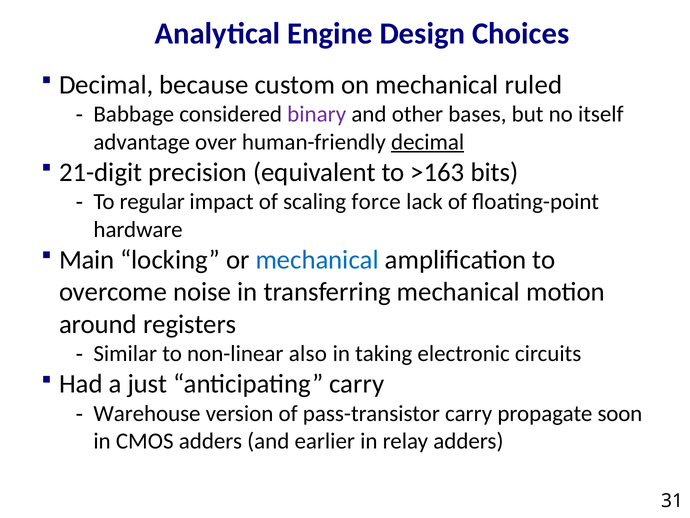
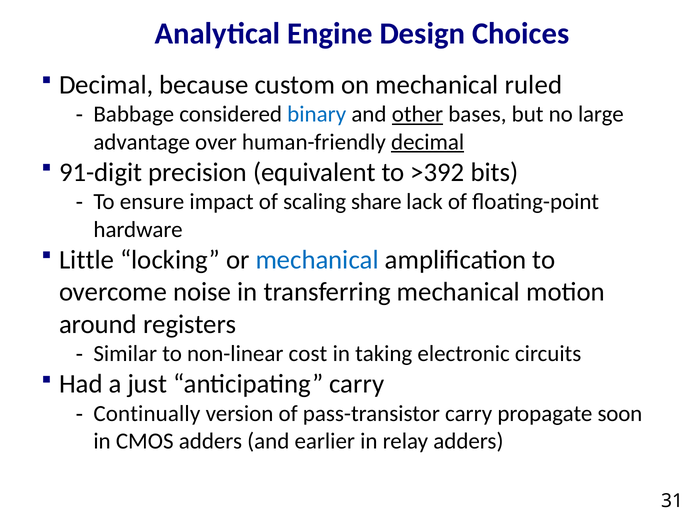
binary colour: purple -> blue
other underline: none -> present
itself: itself -> large
21-digit: 21-digit -> 91-digit
>163: >163 -> >392
regular: regular -> ensure
force: force -> share
Main: Main -> Little
also: also -> cost
Warehouse: Warehouse -> Continually
